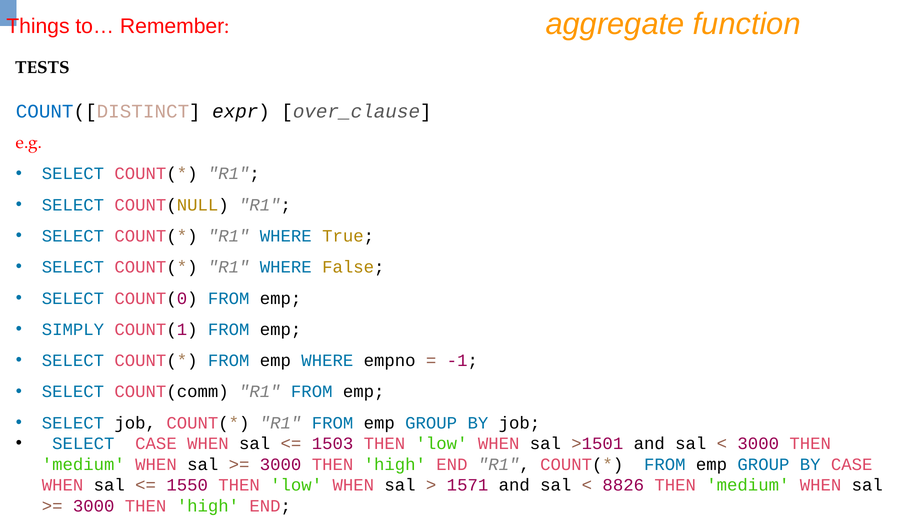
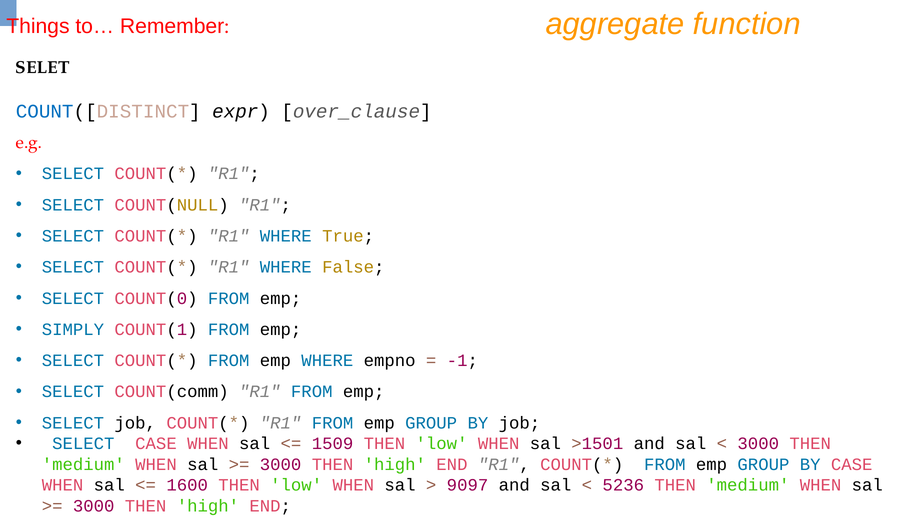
TESTS: TESTS -> SELET
1503: 1503 -> 1509
1550: 1550 -> 1600
1571: 1571 -> 9097
8826: 8826 -> 5236
